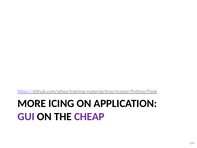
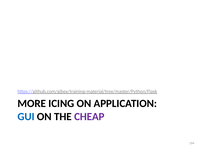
GUI colour: purple -> blue
